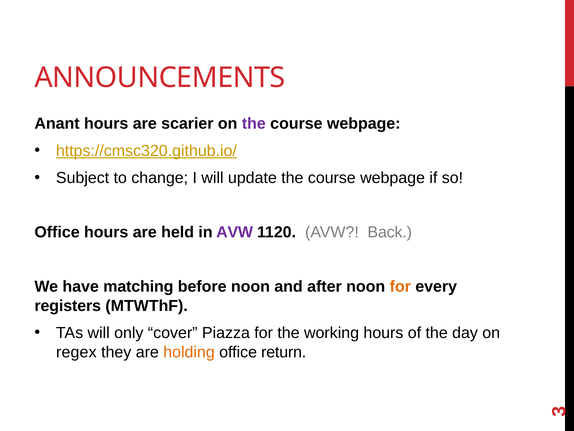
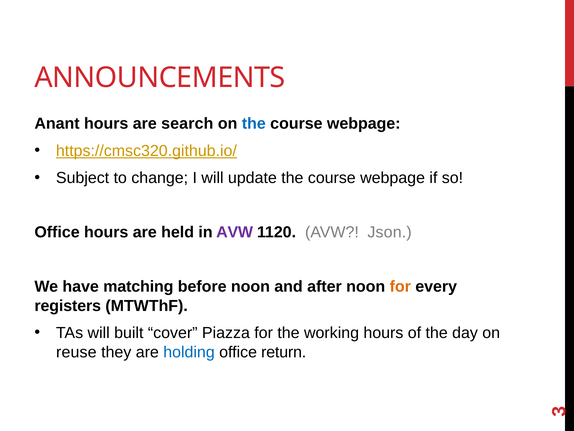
scarier: scarier -> search
the at (254, 124) colour: purple -> blue
Back: Back -> Json
only: only -> built
regex: regex -> reuse
holding colour: orange -> blue
